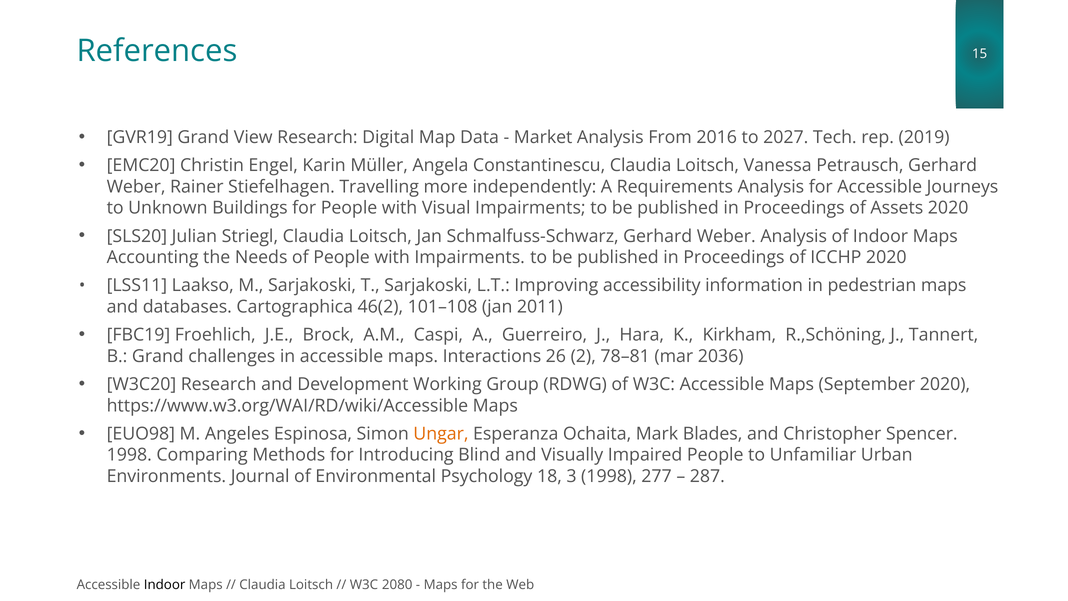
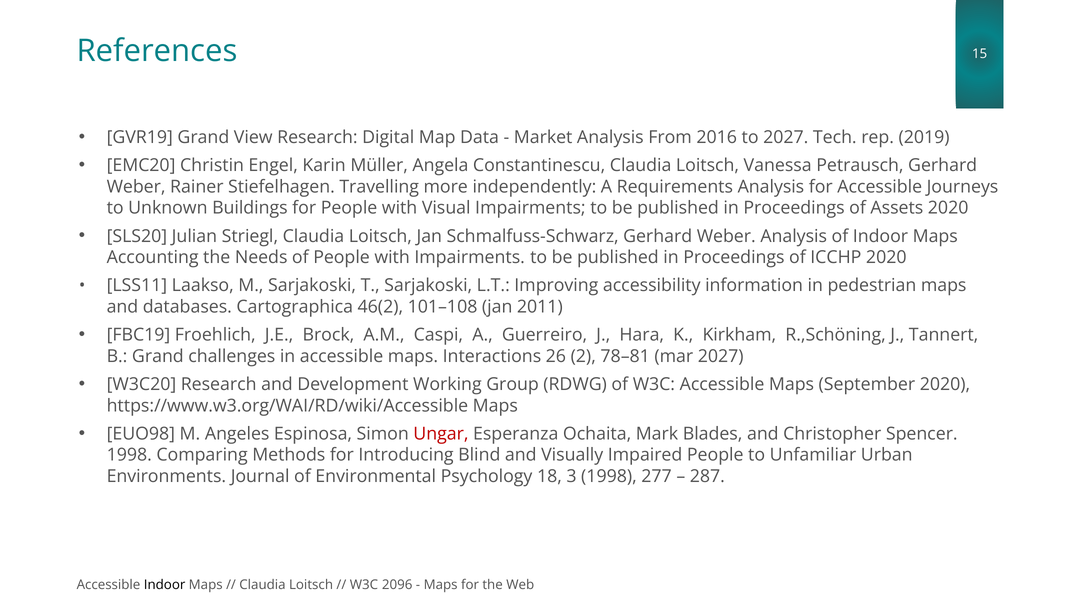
mar 2036: 2036 -> 2027
Ungar colour: orange -> red
2080: 2080 -> 2096
